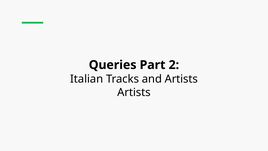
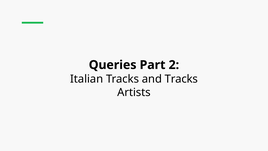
and Artists: Artists -> Tracks
